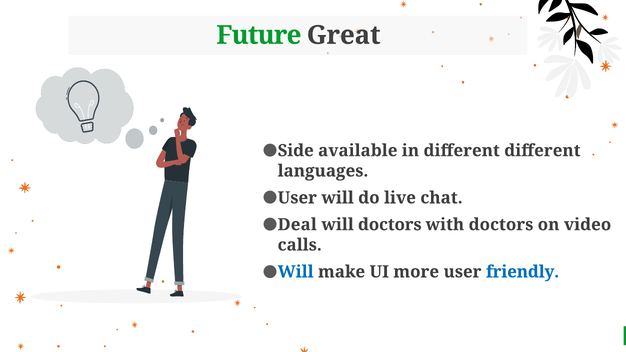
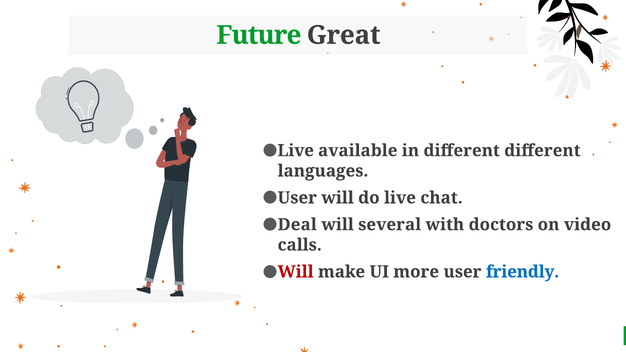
Side at (296, 151): Side -> Live
will doctors: doctors -> several
Will at (296, 272) colour: blue -> red
